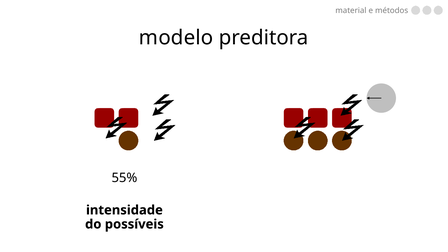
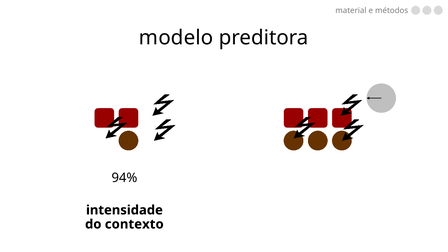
55%: 55% -> 94%
possíveis: possíveis -> contexto
